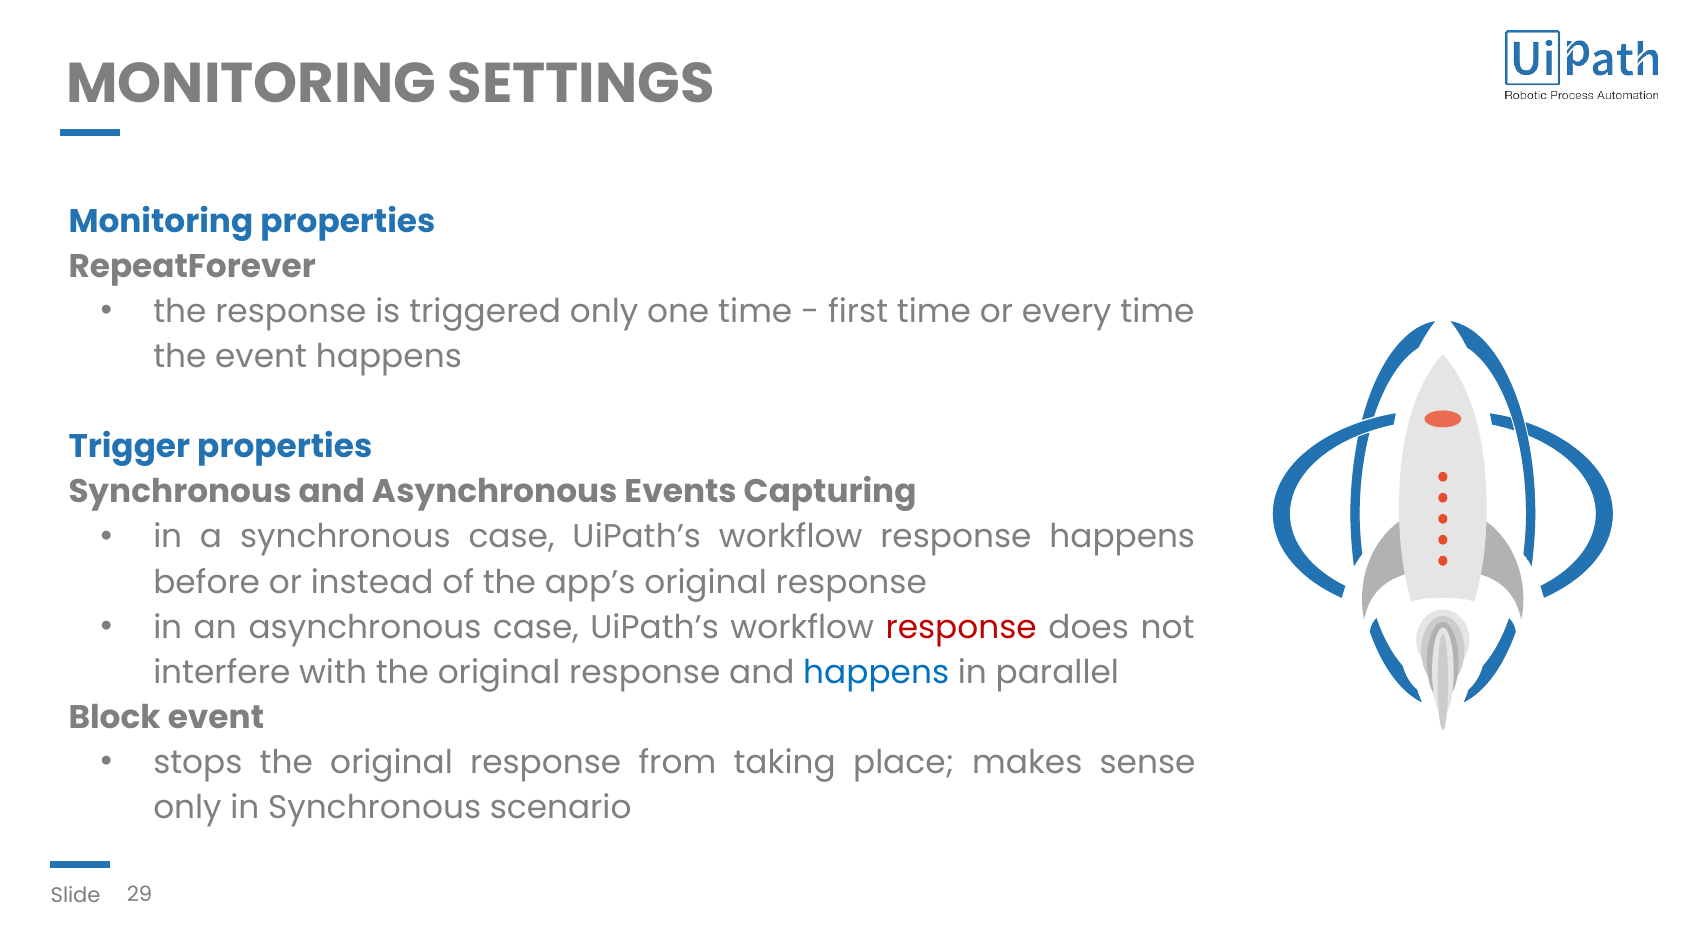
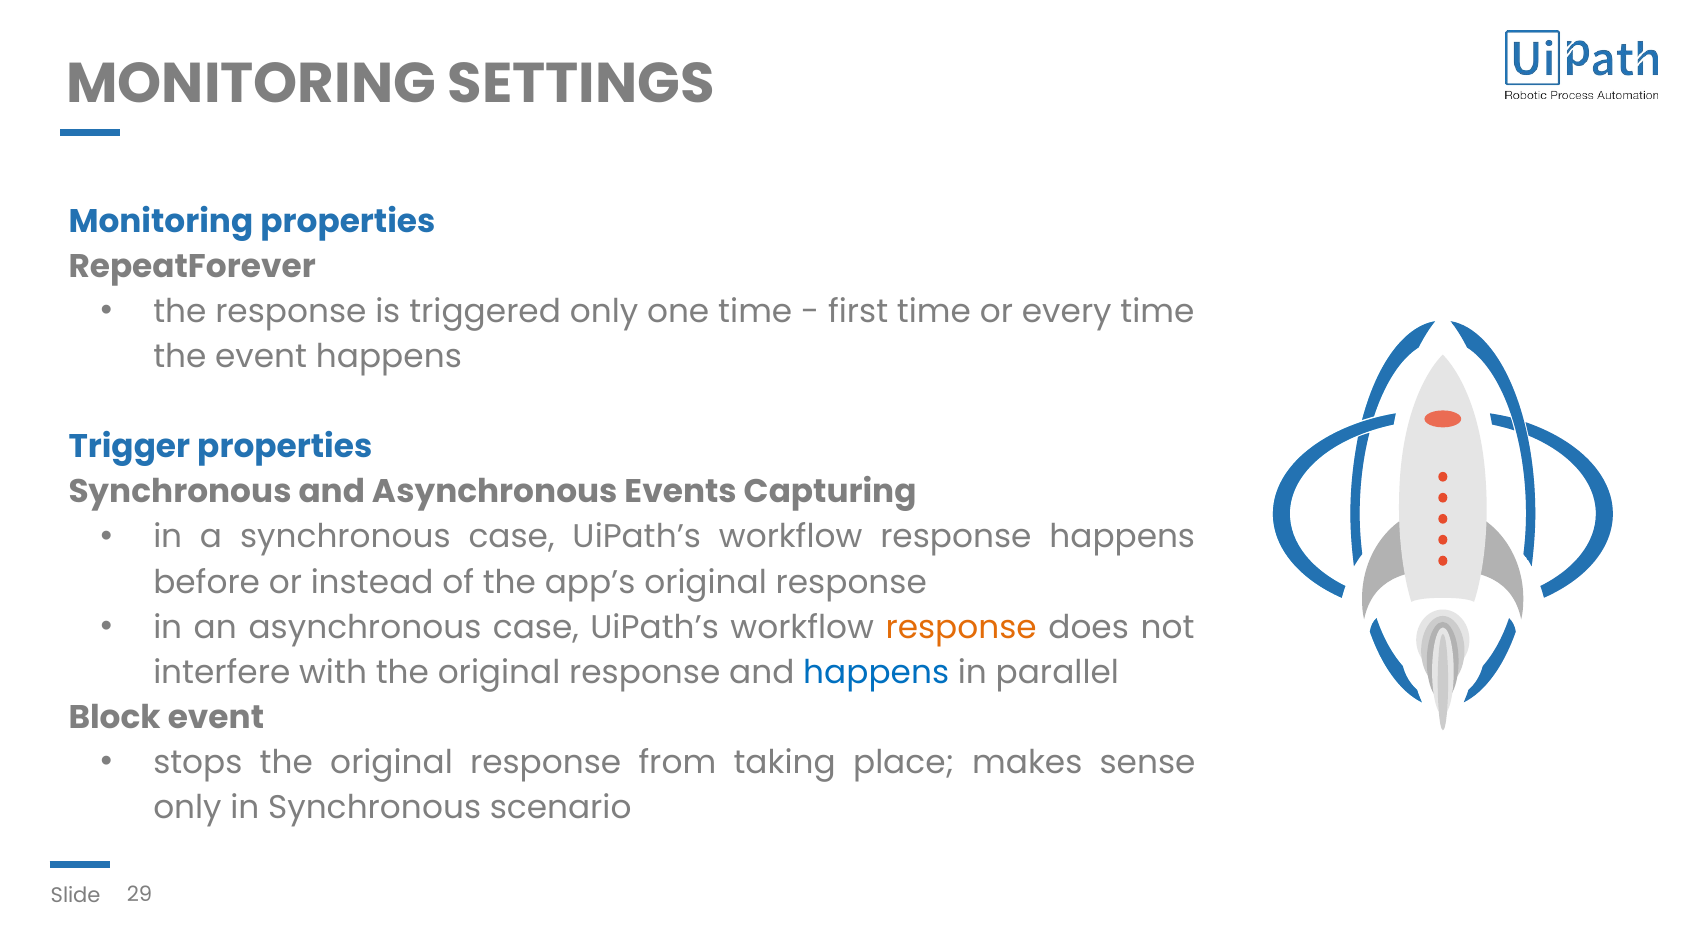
response at (961, 627) colour: red -> orange
